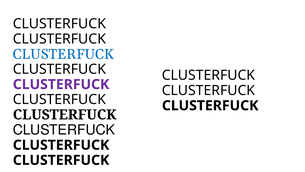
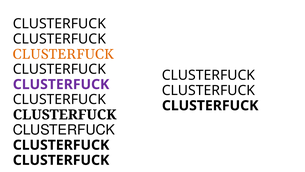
CLUSTERFUCK at (63, 54) colour: blue -> orange
